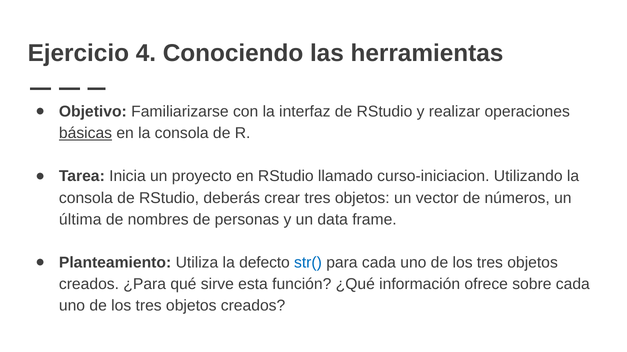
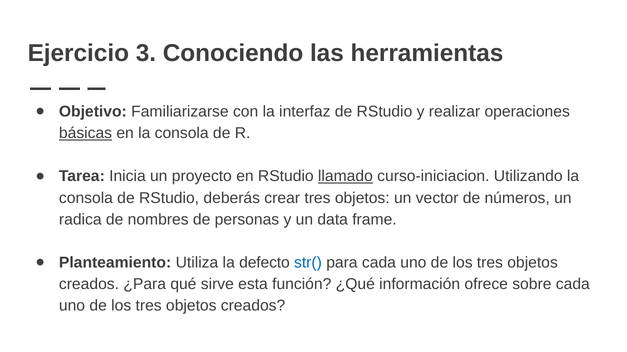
4: 4 -> 3
llamado underline: none -> present
última: última -> radica
